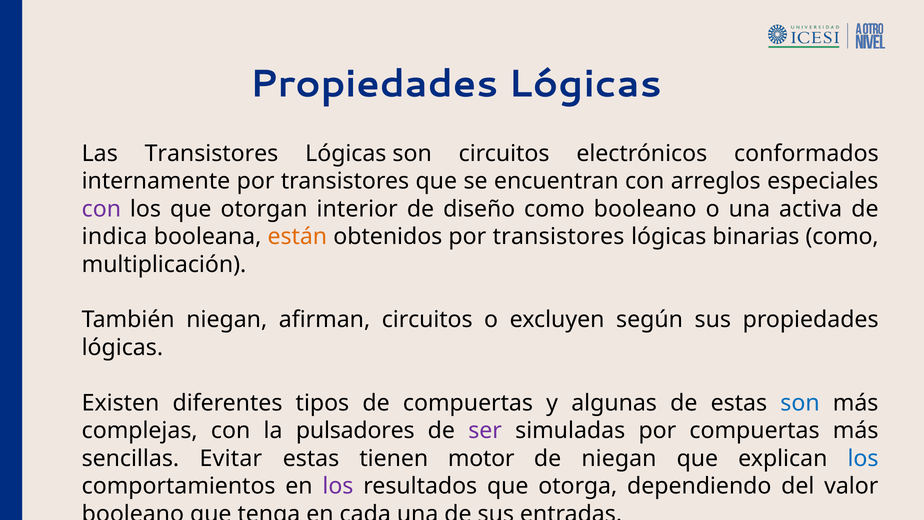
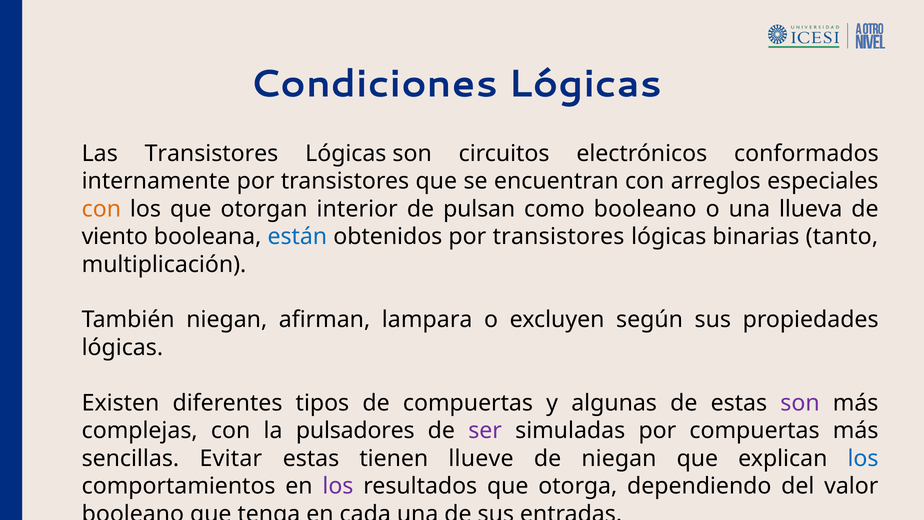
Propiedades at (374, 84): Propiedades -> Condiciones
con at (101, 209) colour: purple -> orange
diseño: diseño -> pulsan
activa: activa -> llueva
indica: indica -> viento
están colour: orange -> blue
binarias como: como -> tanto
afirman circuitos: circuitos -> lampara
son at (800, 403) colour: blue -> purple
motor: motor -> llueve
